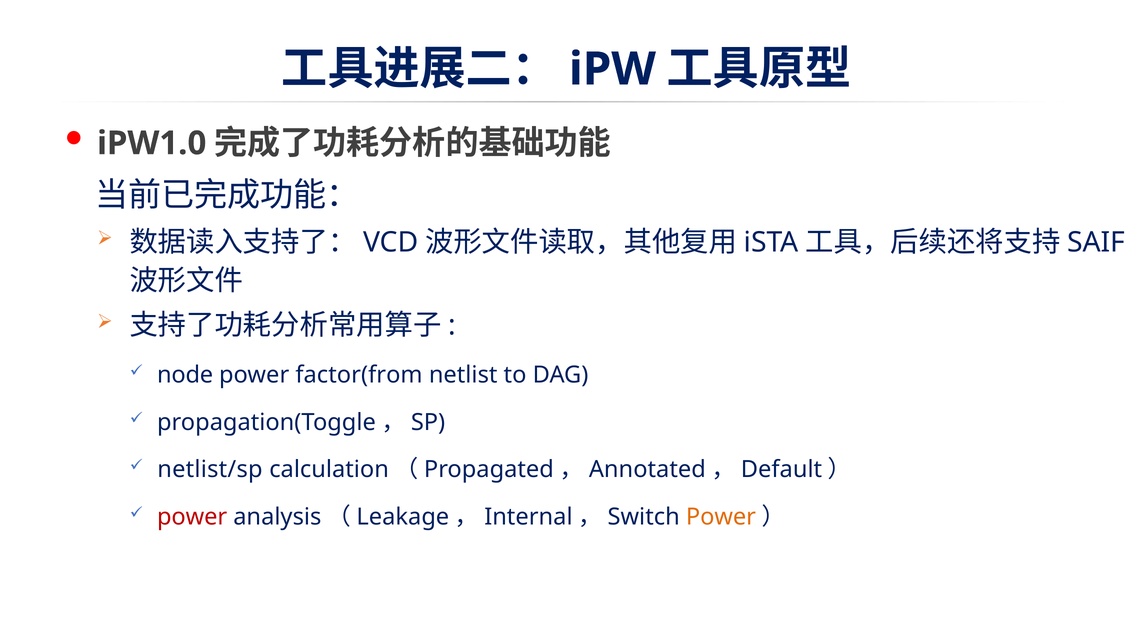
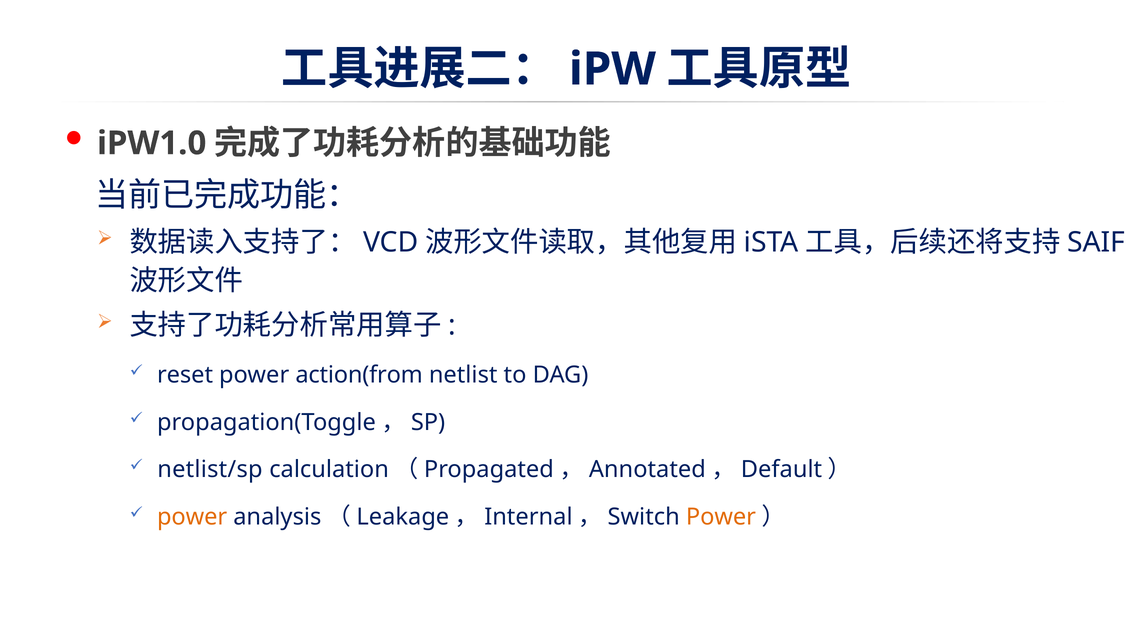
node: node -> reset
factor(from: factor(from -> action(from
power at (192, 517) colour: red -> orange
